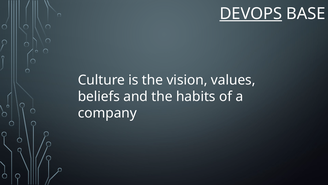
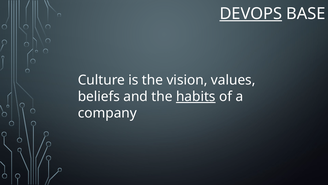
habits underline: none -> present
